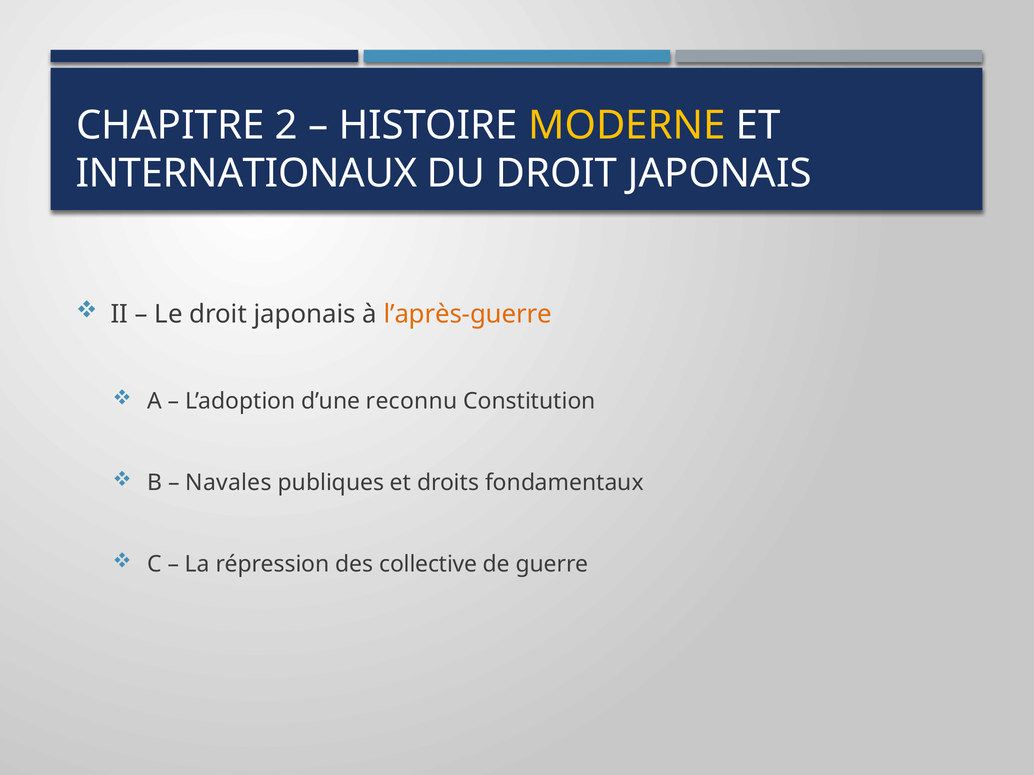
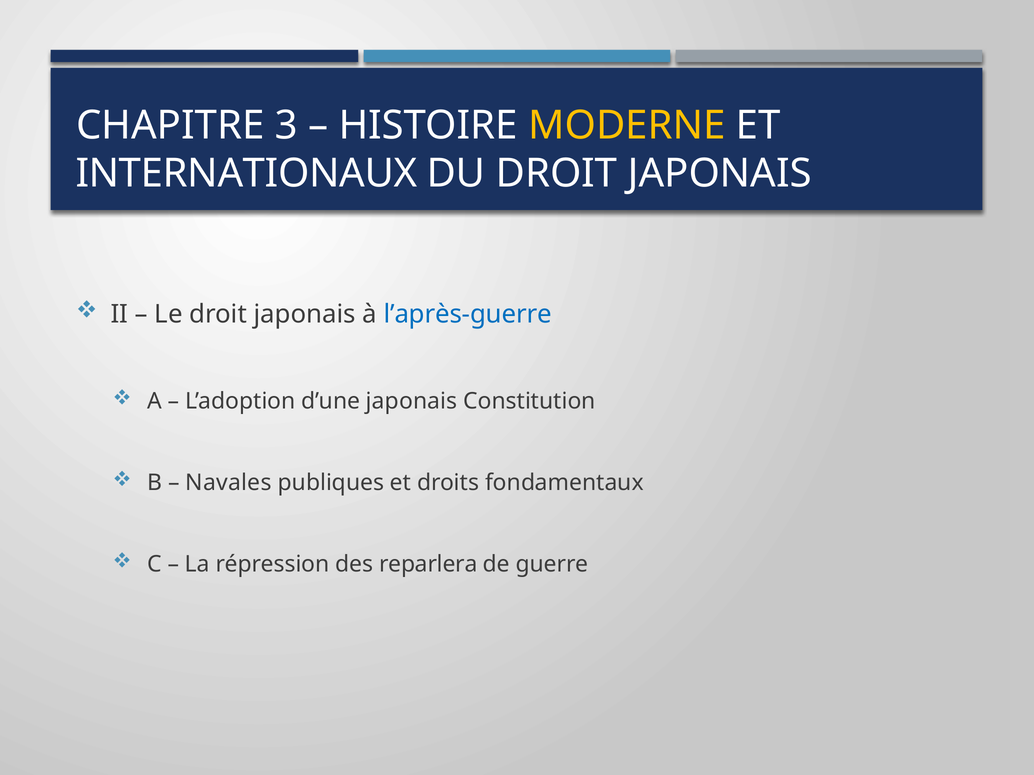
2: 2 -> 3
l’après-guerre colour: orange -> blue
d’une reconnu: reconnu -> japonais
collective: collective -> reparlera
